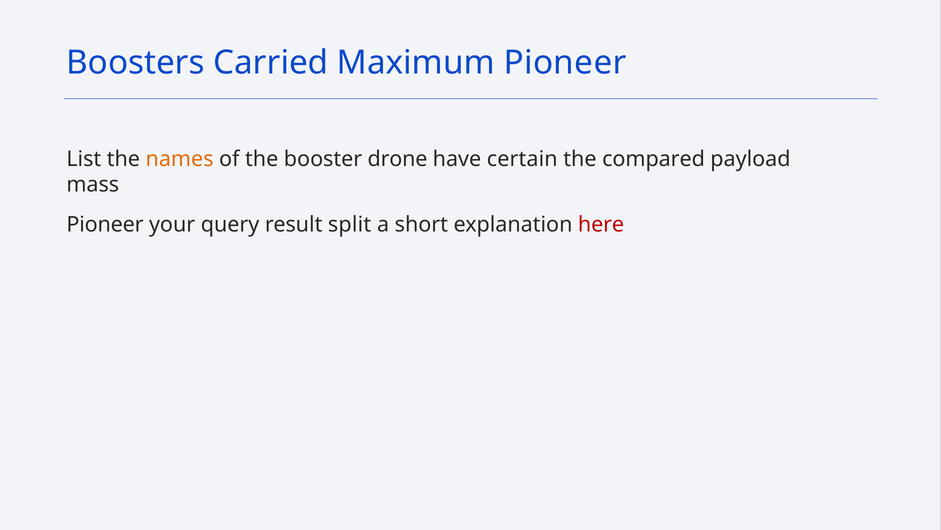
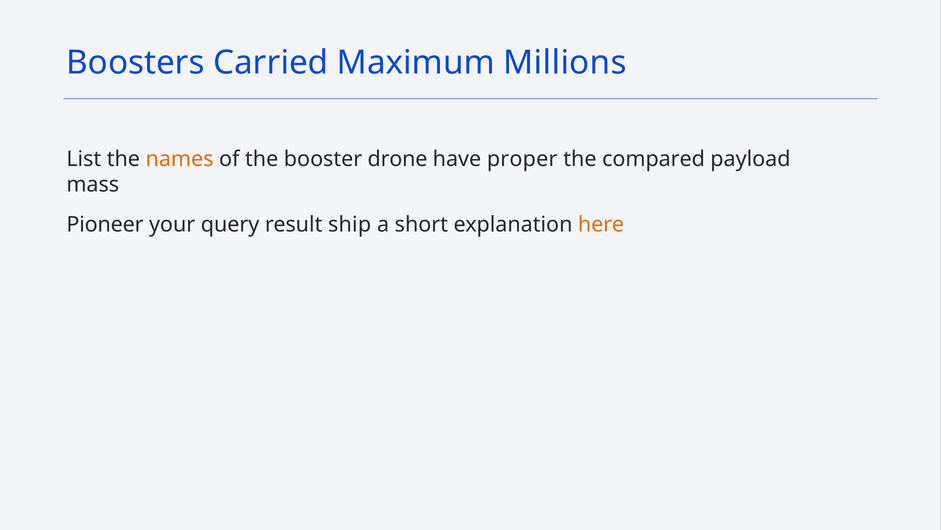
Maximum Pioneer: Pioneer -> Millions
certain: certain -> proper
split: split -> ship
here colour: red -> orange
